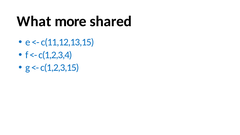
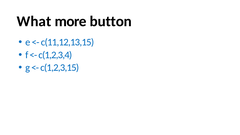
shared: shared -> button
